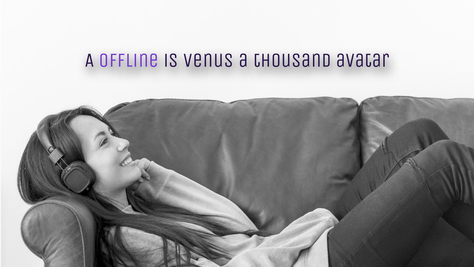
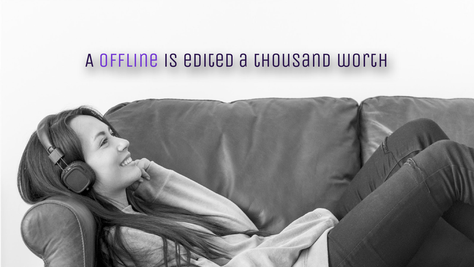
venus: venus -> edited
avatar: avatar -> worth
